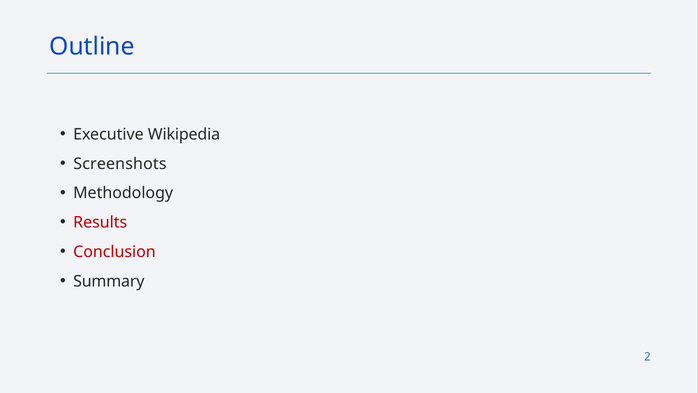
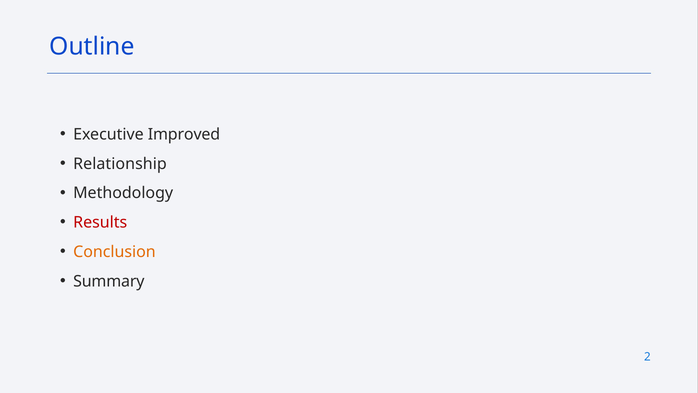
Wikipedia: Wikipedia -> Improved
Screenshots: Screenshots -> Relationship
Conclusion colour: red -> orange
